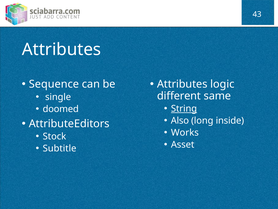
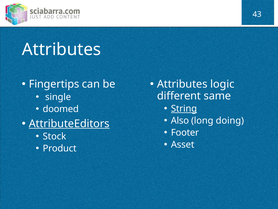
Sequence: Sequence -> Fingertips
inside: inside -> doing
AttributeEditors underline: none -> present
Works: Works -> Footer
Subtitle: Subtitle -> Product
